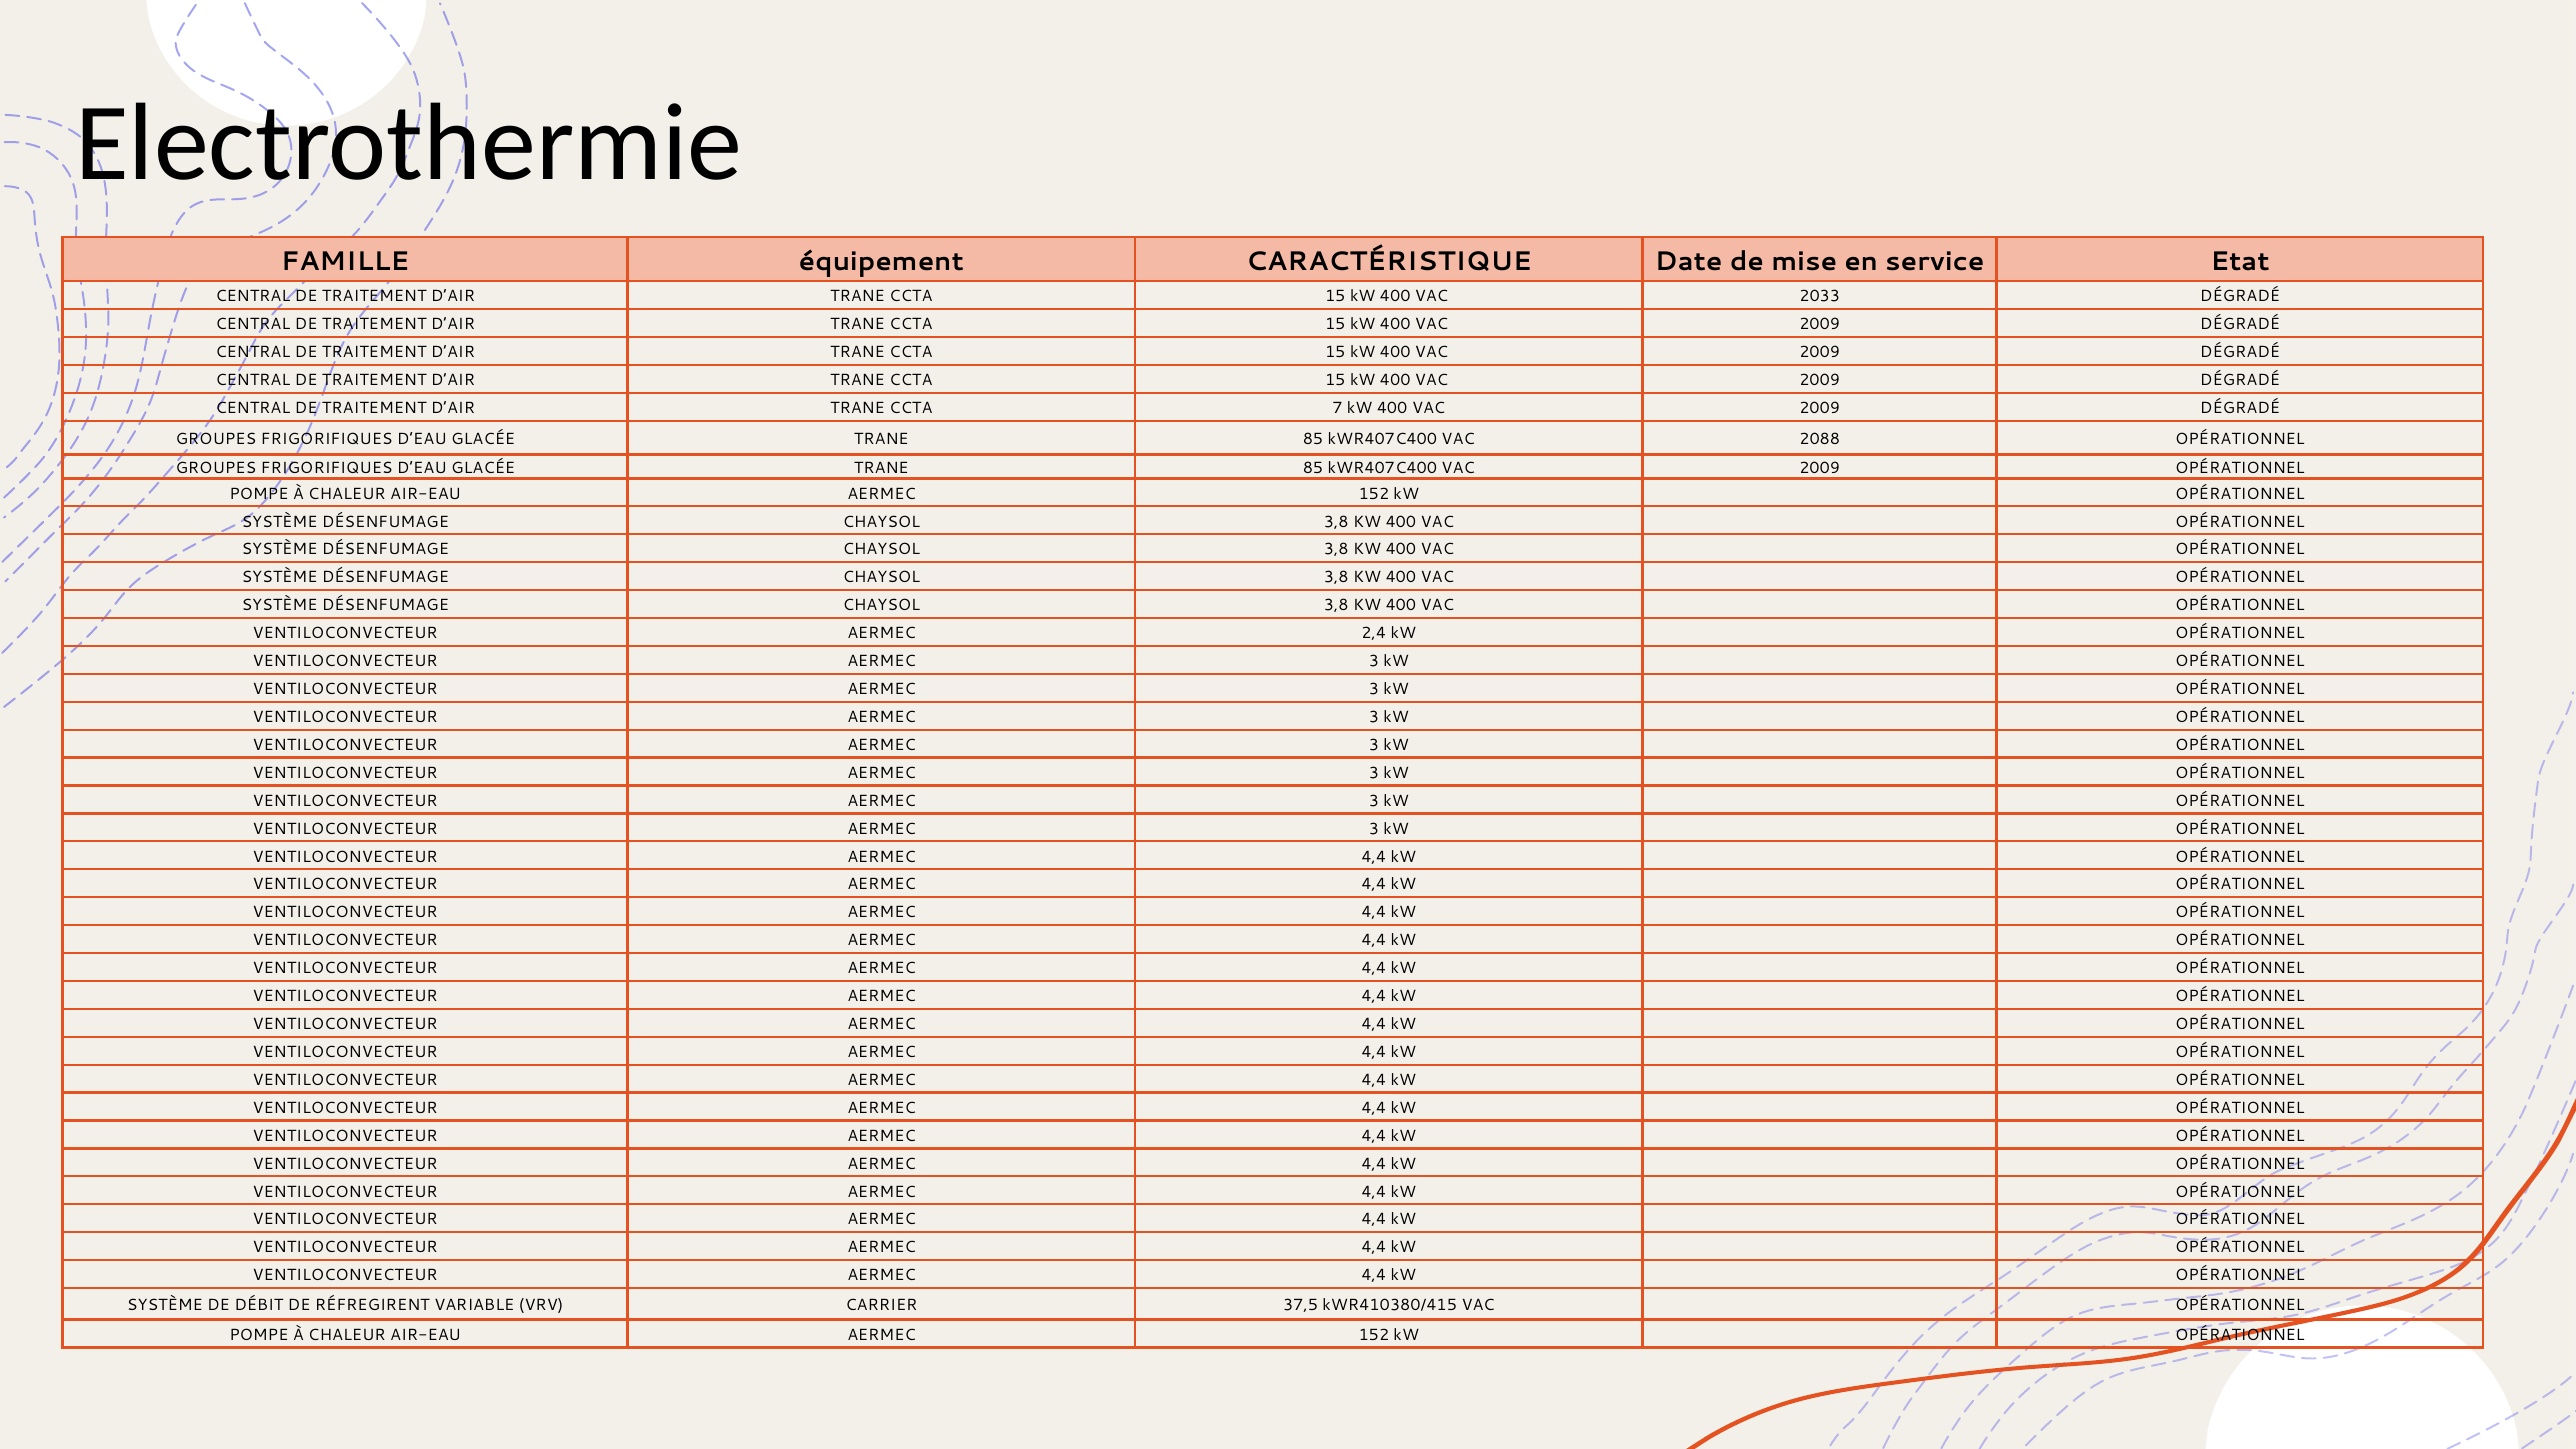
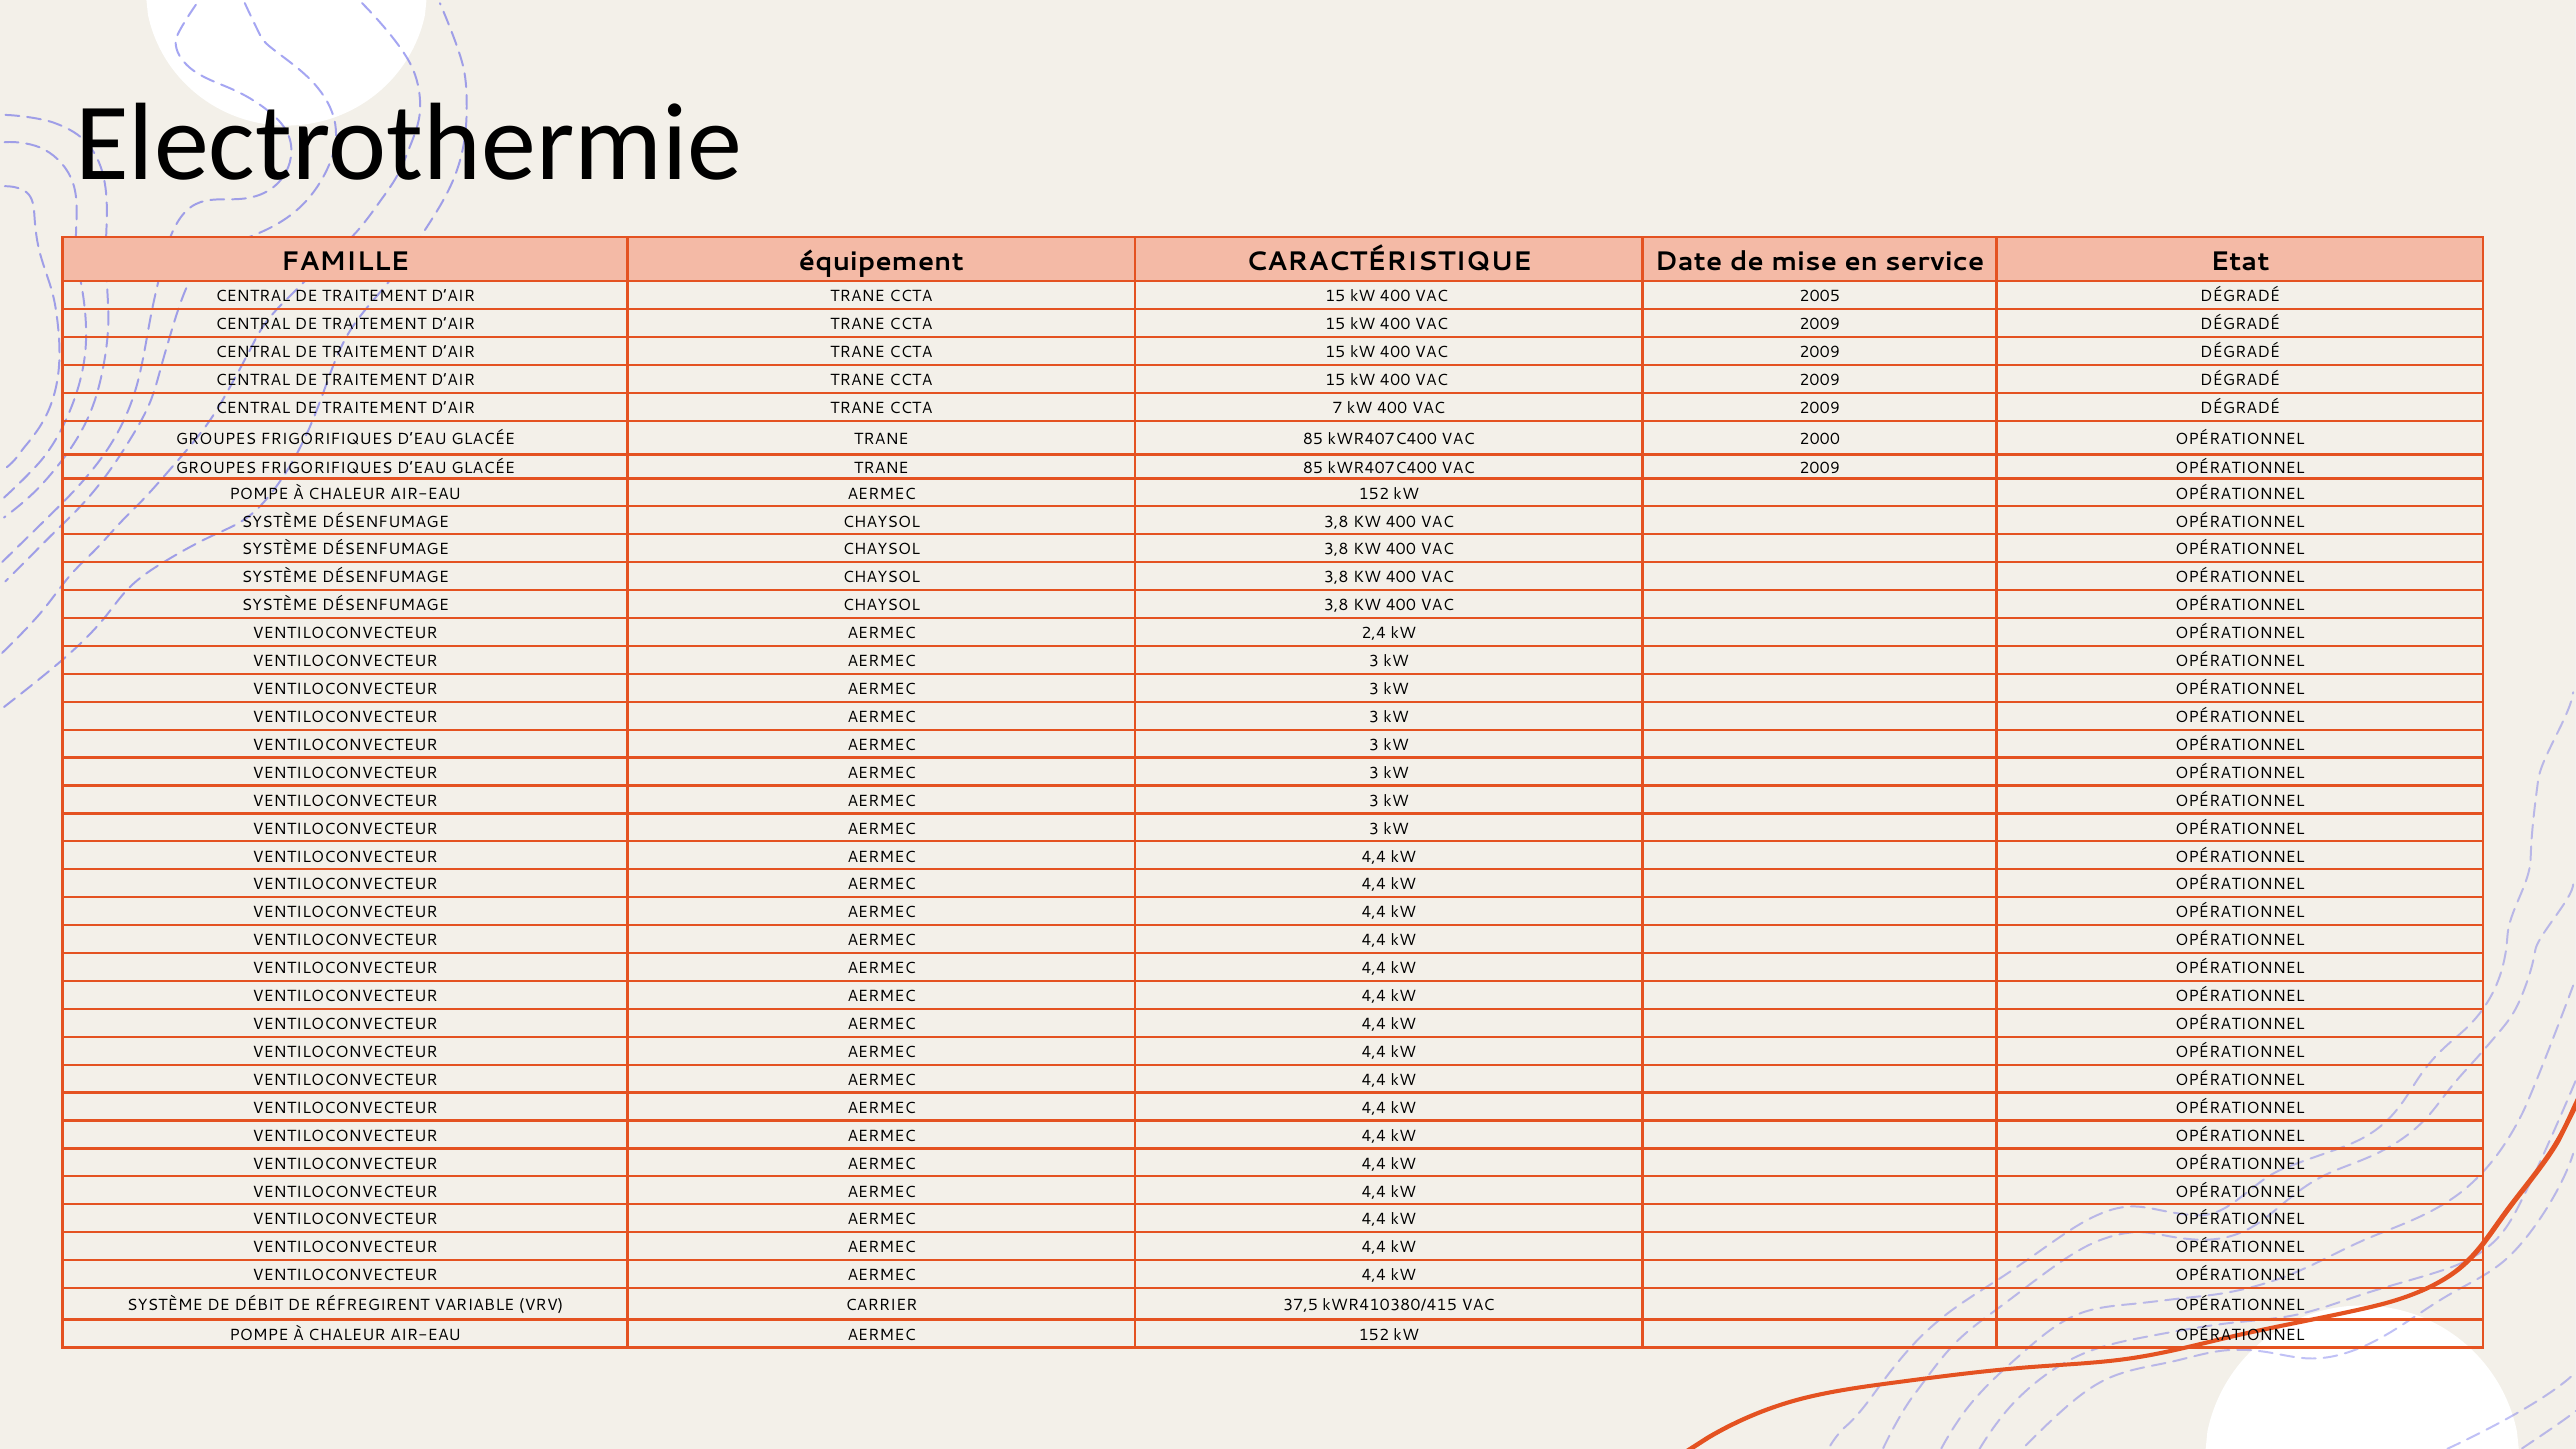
2033: 2033 -> 2005
2088: 2088 -> 2000
